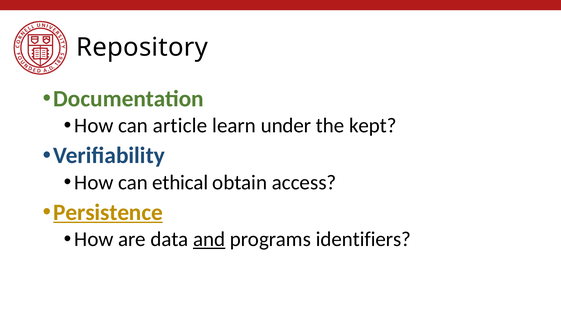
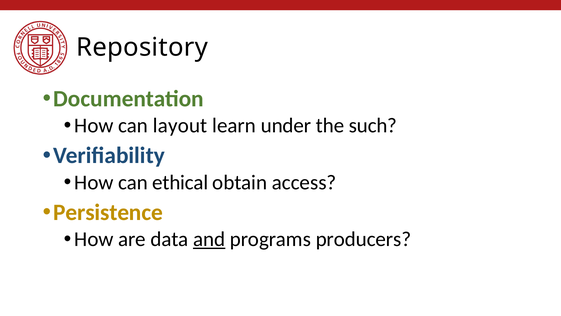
article: article -> layout
kept: kept -> such
Persistence underline: present -> none
identifiers: identifiers -> producers
